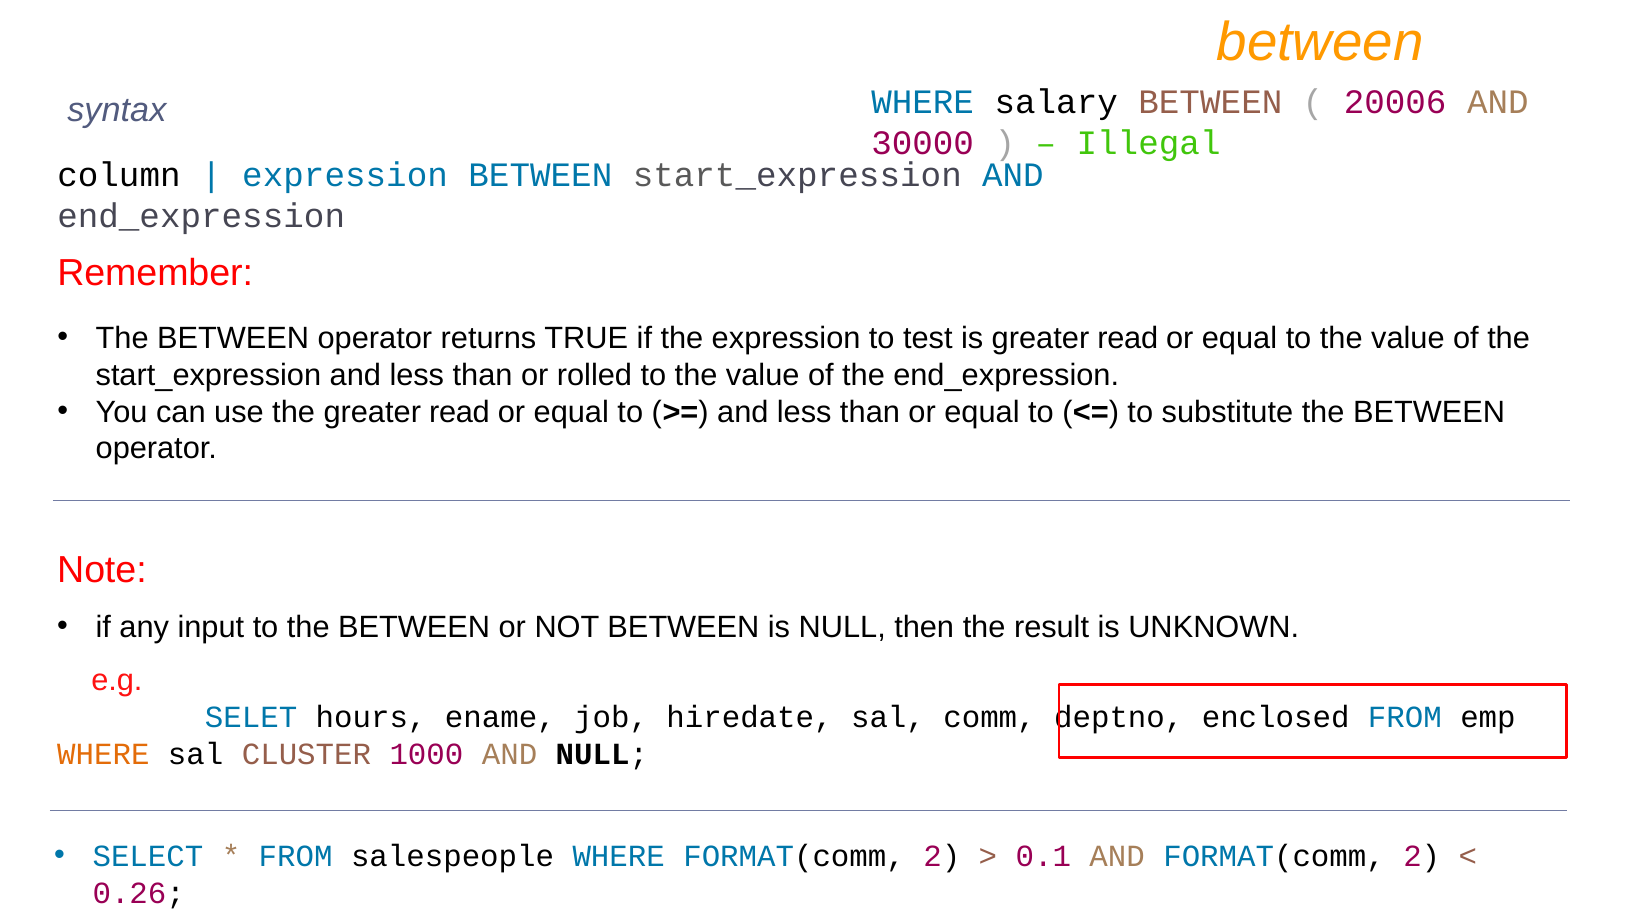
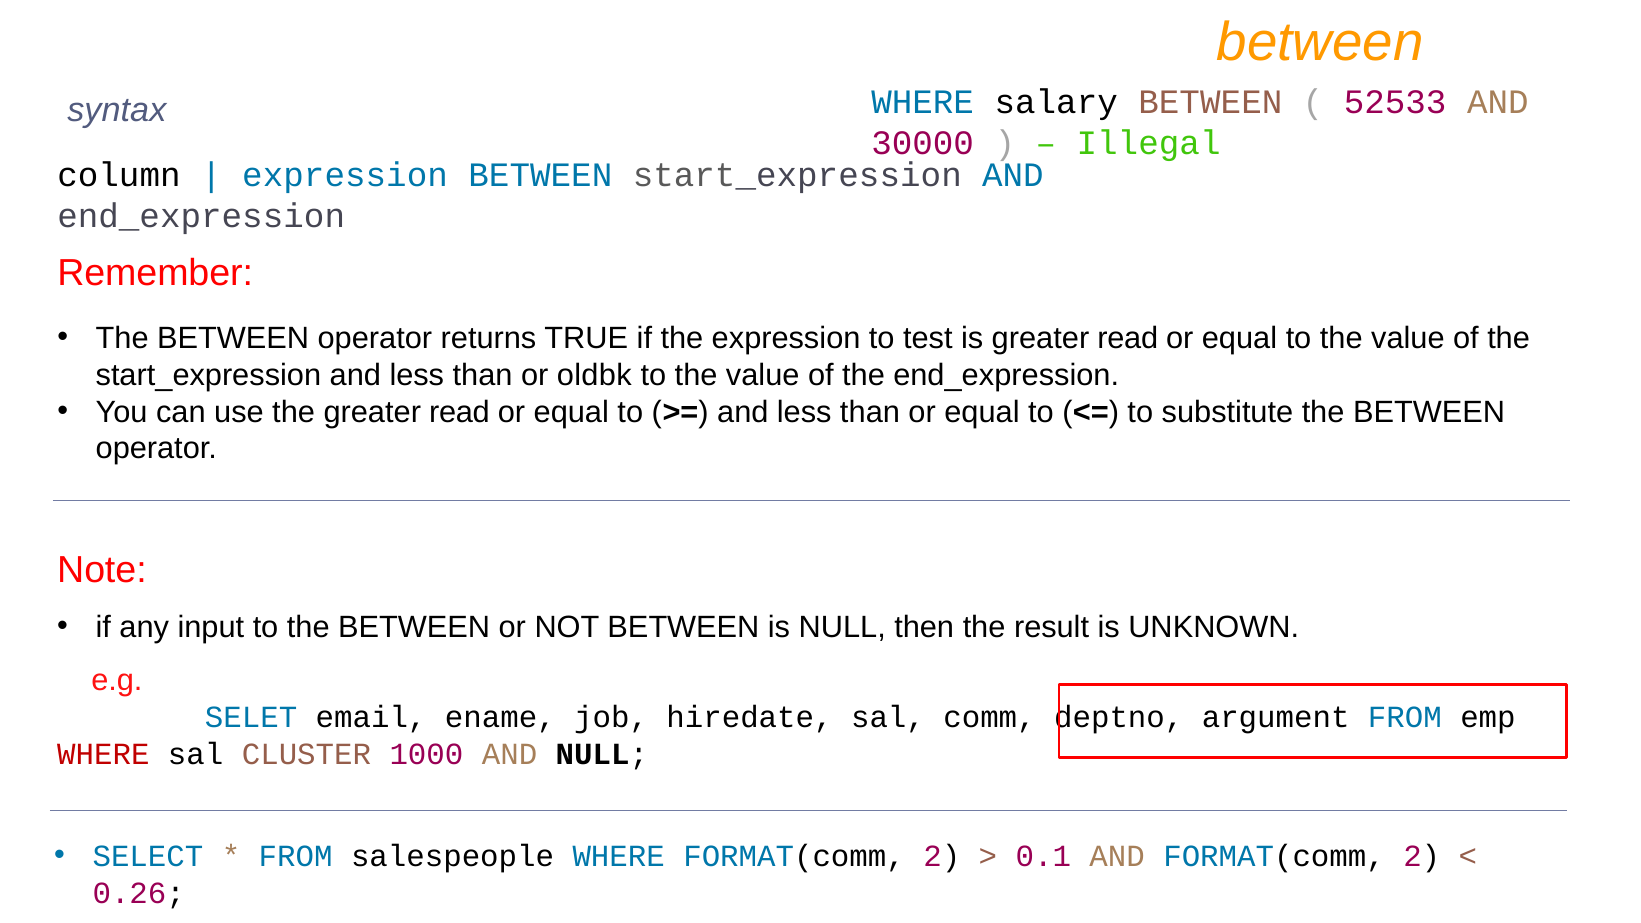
20006: 20006 -> 52533
rolled: rolled -> oldbk
hours: hours -> email
enclosed: enclosed -> argument
WHERE at (103, 754) colour: orange -> red
